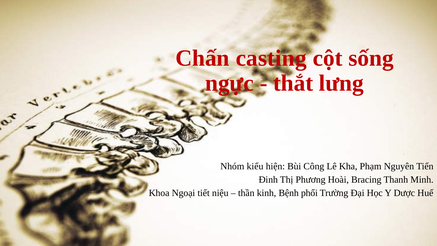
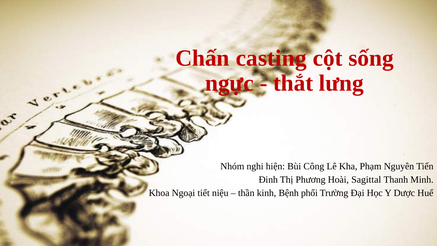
kiểu: kiểu -> nghi
Bracing: Bracing -> Sagittal
